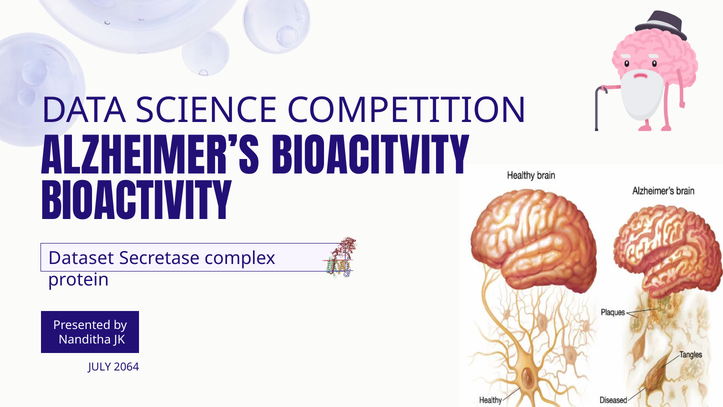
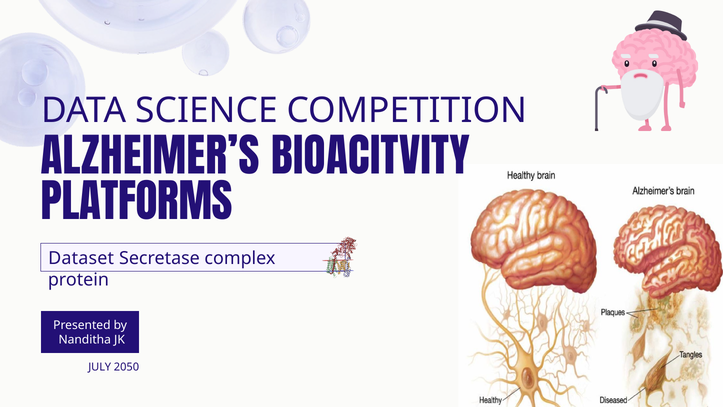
BIOACTIVITY: BIOACTIVITY -> PLATFORMS
2064: 2064 -> 2050
